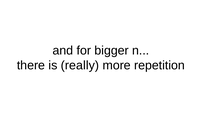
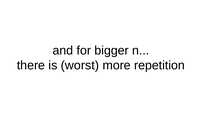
really: really -> worst
